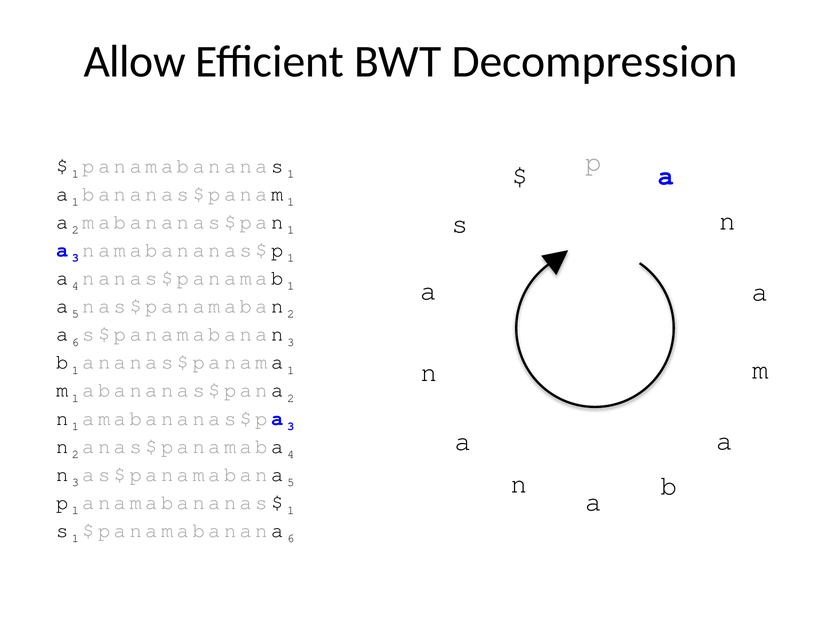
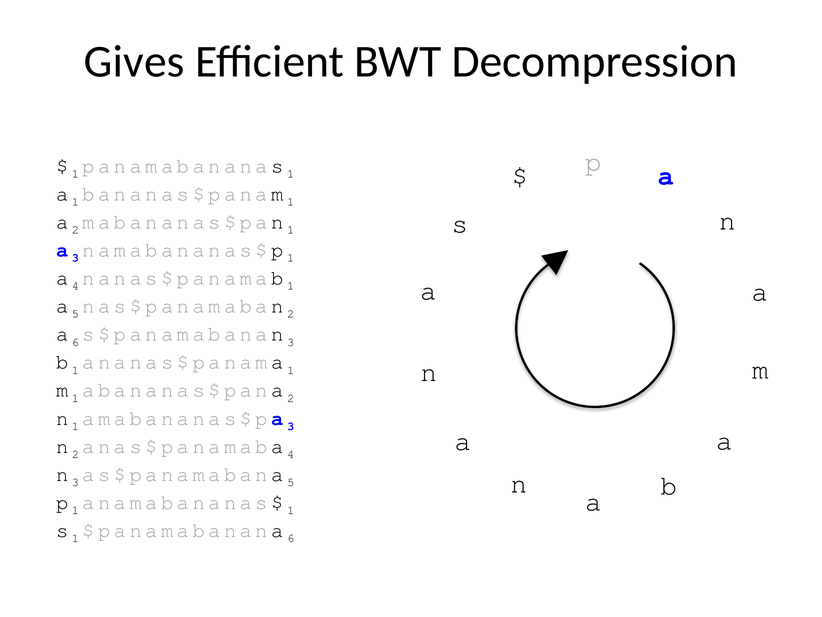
Allow: Allow -> Gives
